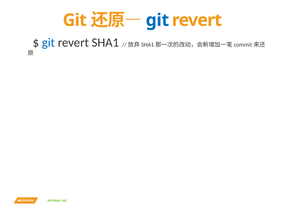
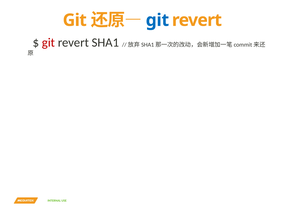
git at (48, 43) colour: blue -> red
